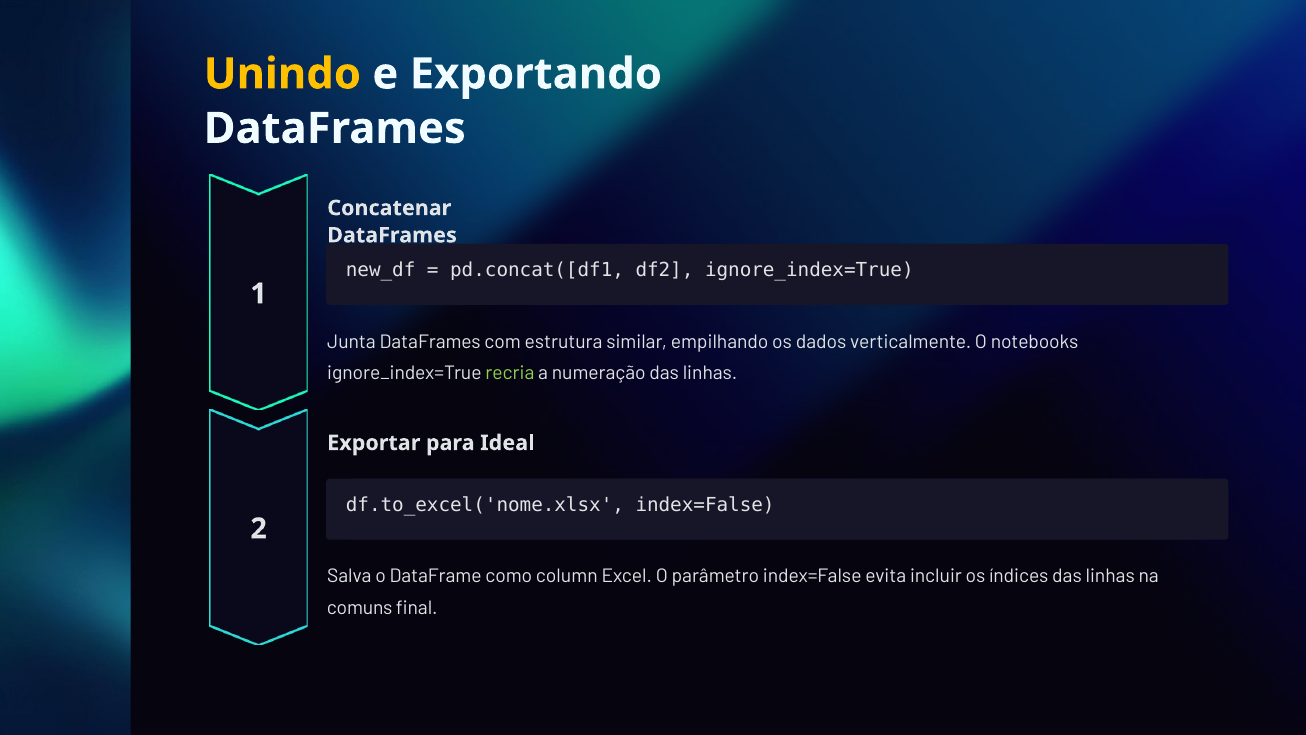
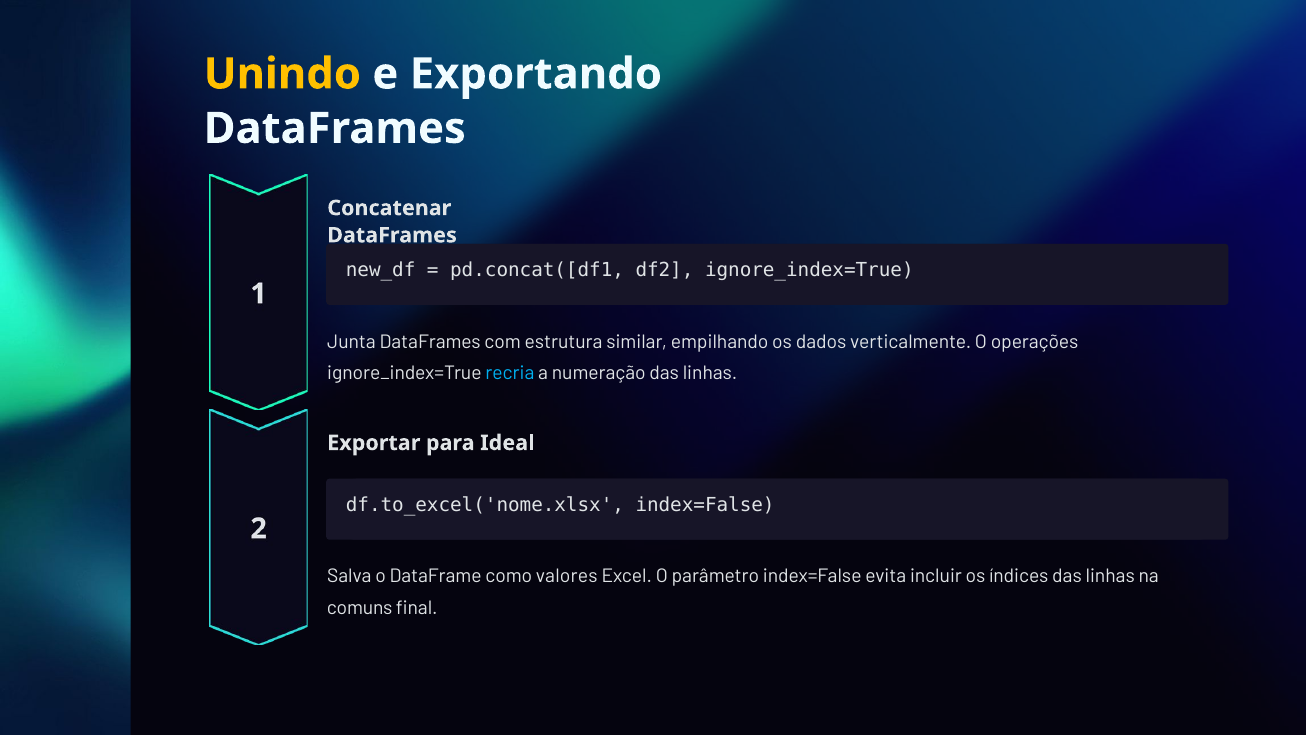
notebooks: notebooks -> operações
recria colour: light green -> light blue
column: column -> valores
